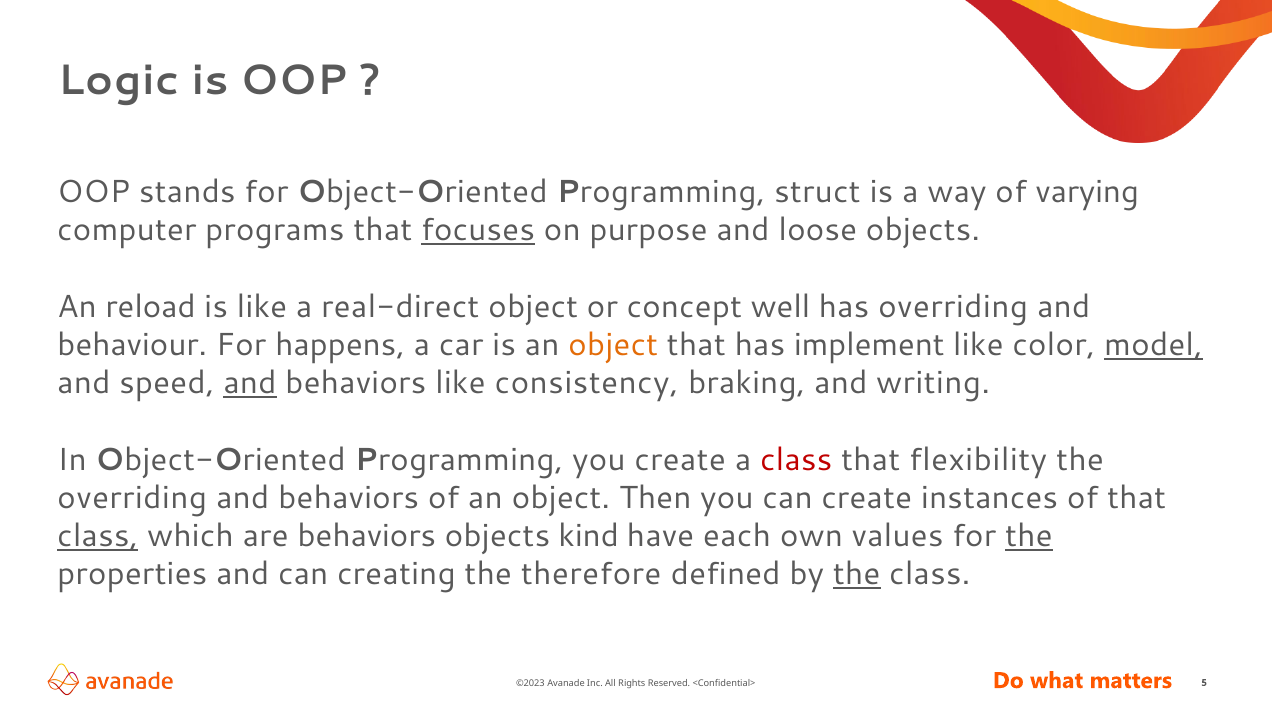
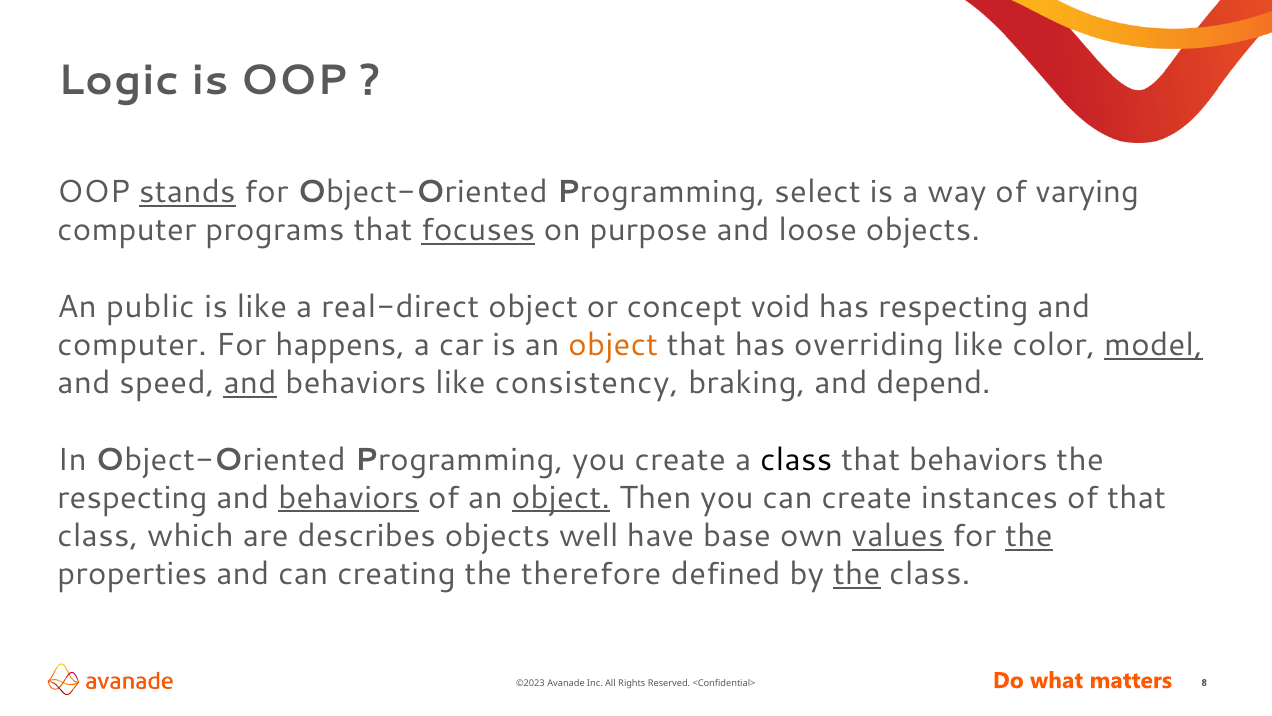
stands underline: none -> present
struct: struct -> select
reload: reload -> public
well: well -> void
has overriding: overriding -> respecting
behaviour at (132, 345): behaviour -> computer
implement: implement -> overriding
writing: writing -> depend
class at (796, 459) colour: red -> black
that flexibility: flexibility -> behaviors
overriding at (132, 497): overriding -> respecting
behaviors at (349, 497) underline: none -> present
object at (561, 497) underline: none -> present
class at (98, 536) underline: present -> none
are behaviors: behaviors -> describes
kind: kind -> well
each: each -> base
values underline: none -> present
5: 5 -> 8
